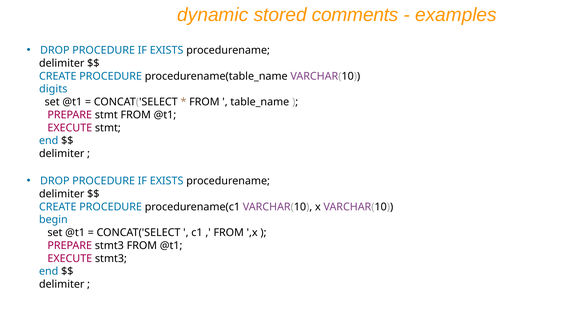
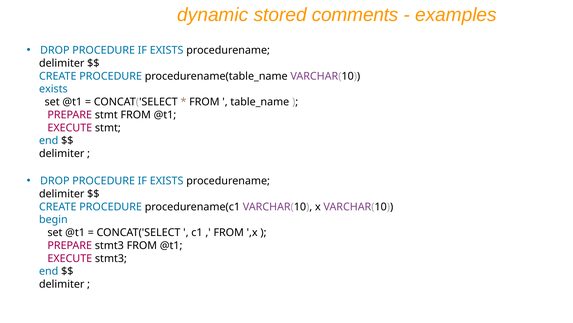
digits at (53, 89): digits -> exists
